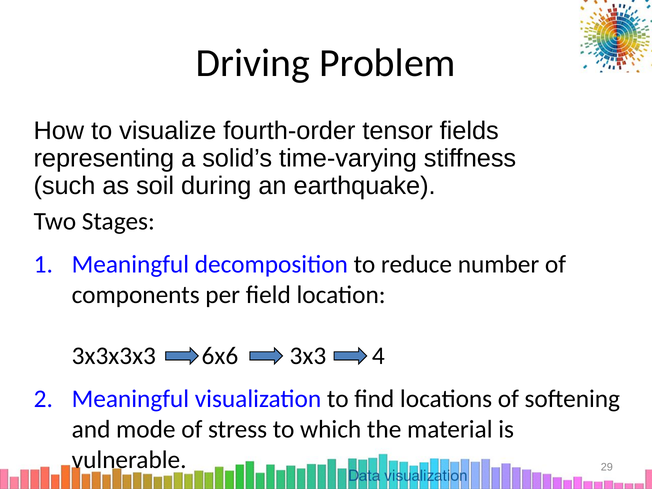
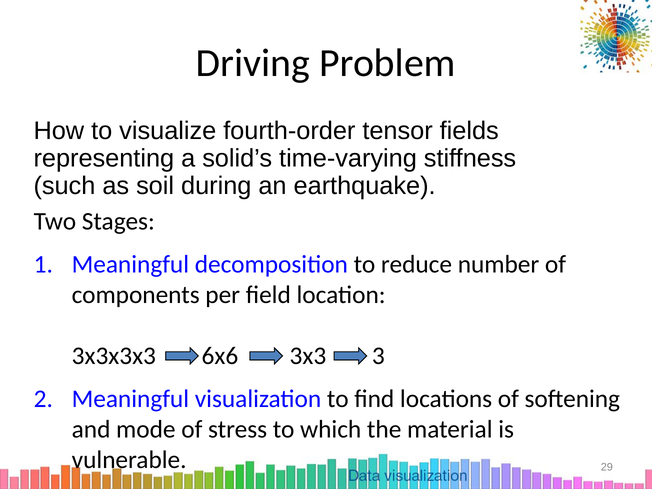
4: 4 -> 3
